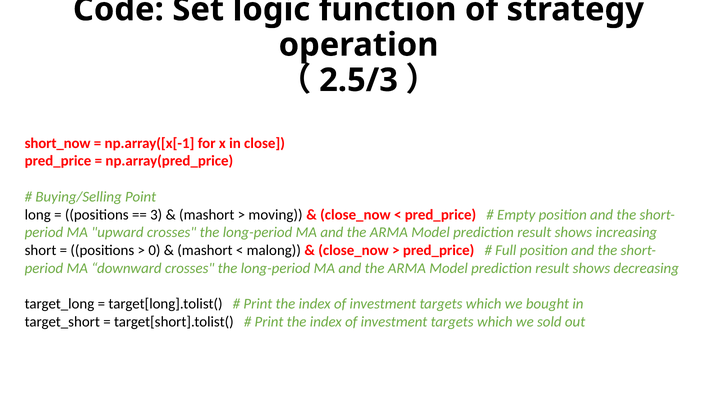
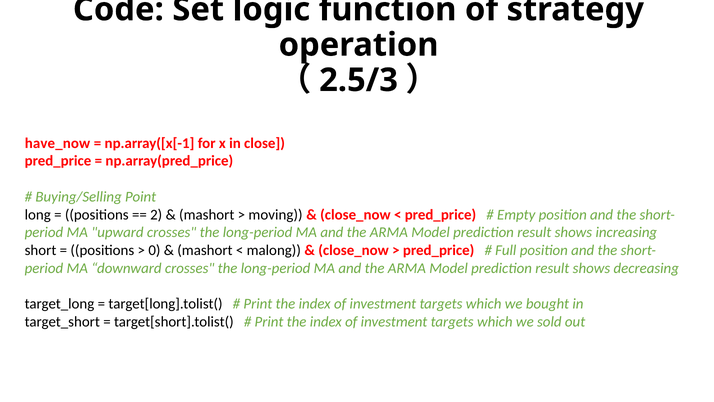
short_now: short_now -> have_now
3: 3 -> 2
